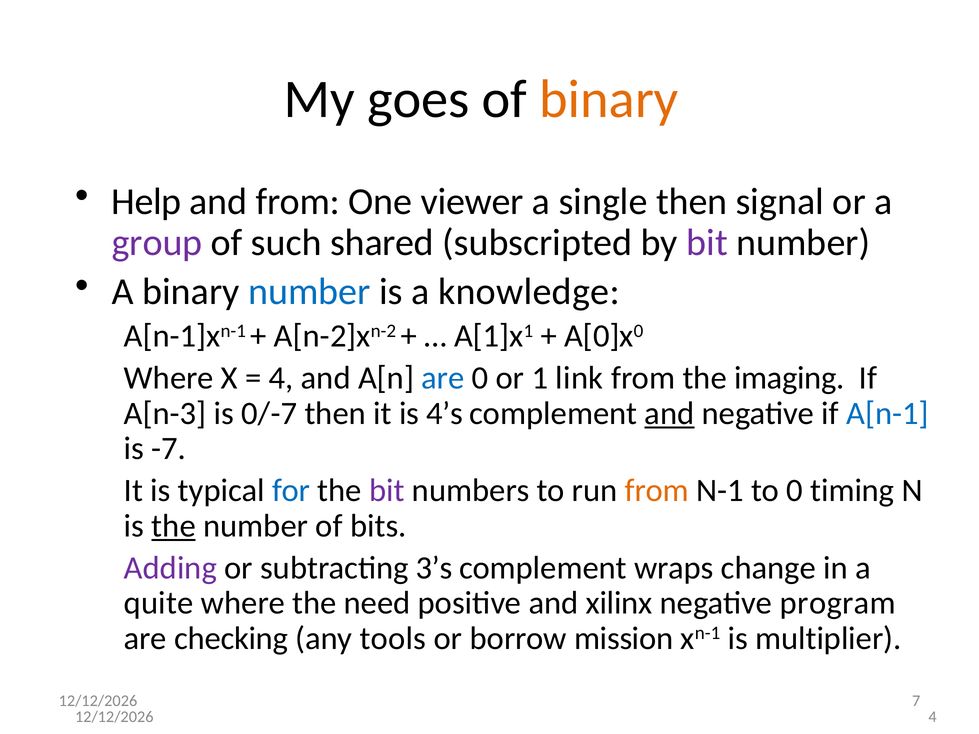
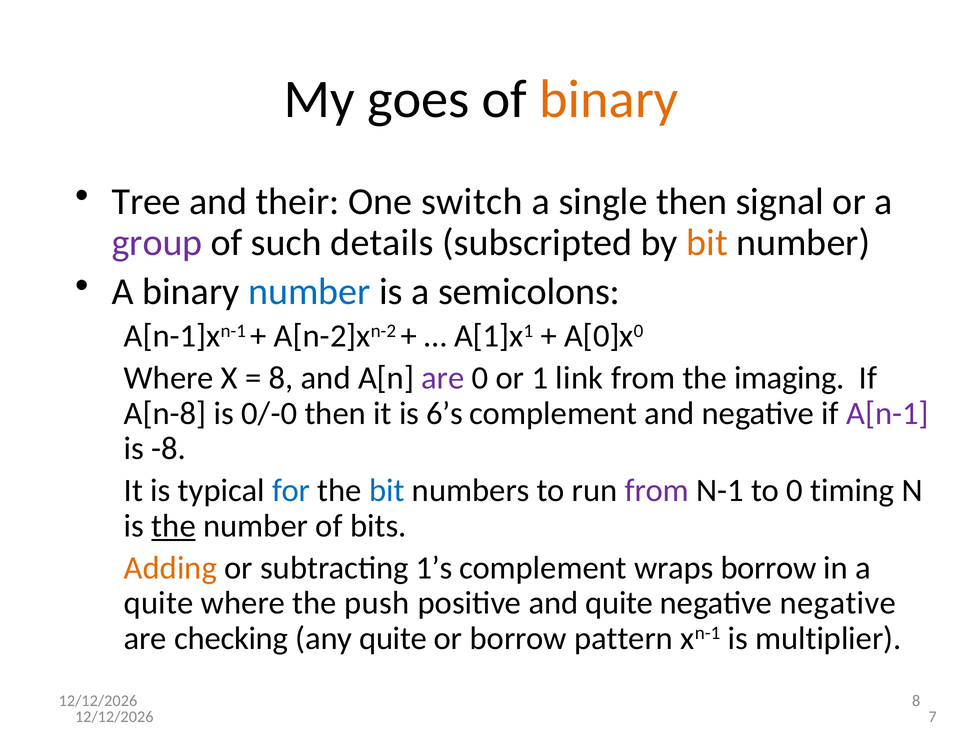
Help: Help -> Tree
and from: from -> their
viewer: viewer -> switch
shared: shared -> details
bit at (707, 243) colour: purple -> orange
knowledge: knowledge -> semicolons
4 at (281, 378): 4 -> 8
are at (443, 378) colour: blue -> purple
A[n-3: A[n-3 -> A[n-8
0/-7: 0/-7 -> 0/-0
4’s: 4’s -> 6’s
and at (669, 413) underline: present -> none
A[n-1 colour: blue -> purple
-7: -7 -> -8
bit at (387, 491) colour: purple -> blue
from at (657, 491) colour: orange -> purple
Adding colour: purple -> orange
3’s: 3’s -> 1’s
wraps change: change -> borrow
need: need -> push
and xilinx: xilinx -> quite
negative program: program -> negative
any tools: tools -> quite
mission: mission -> pattern
7 at (916, 701): 7 -> 8
4 at (933, 717): 4 -> 7
